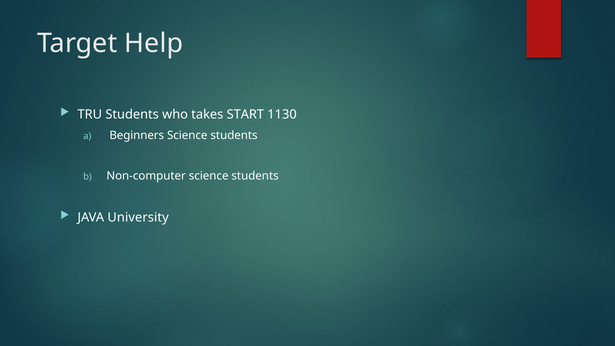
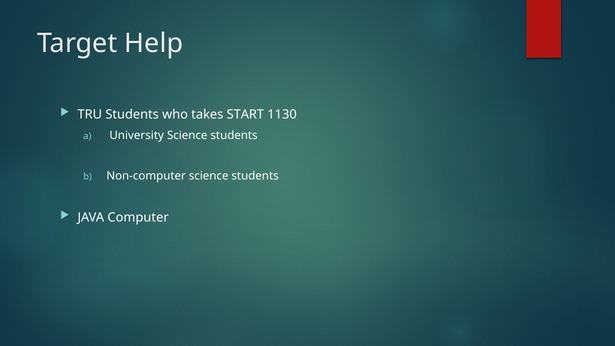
Beginners: Beginners -> University
University: University -> Computer
